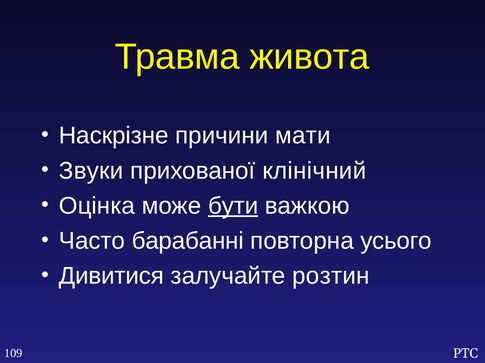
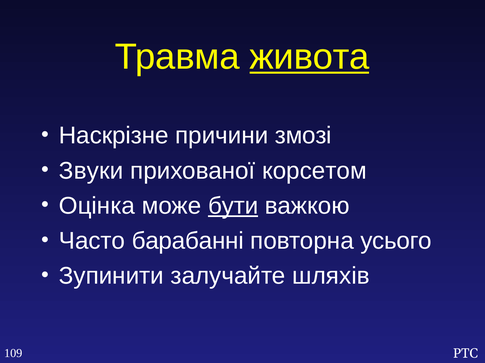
живота underline: none -> present
мати: мати -> змозі
клінічний: клінічний -> корсетом
Дивитися: Дивитися -> Зупинити
розтин: розтин -> шляхів
